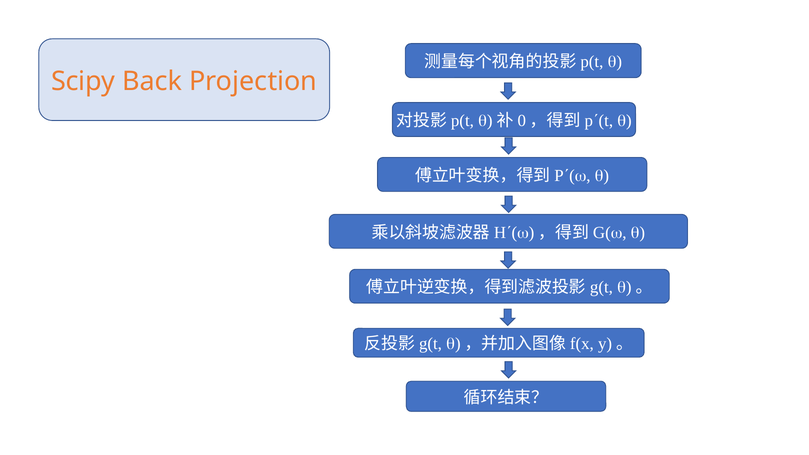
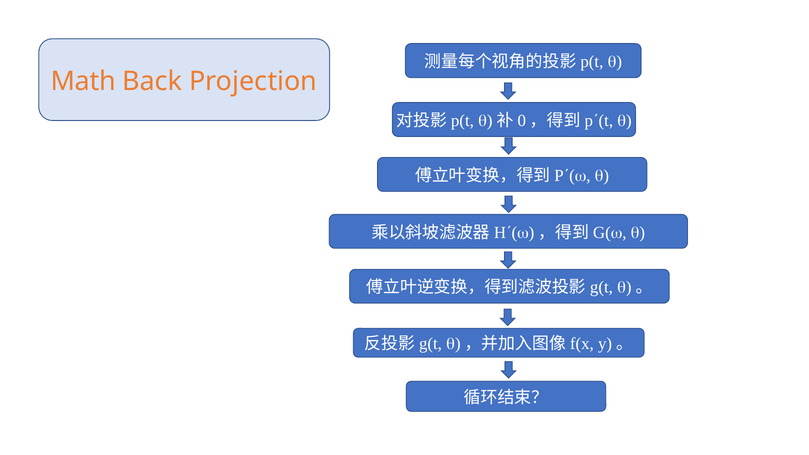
Scipy: Scipy -> Math
